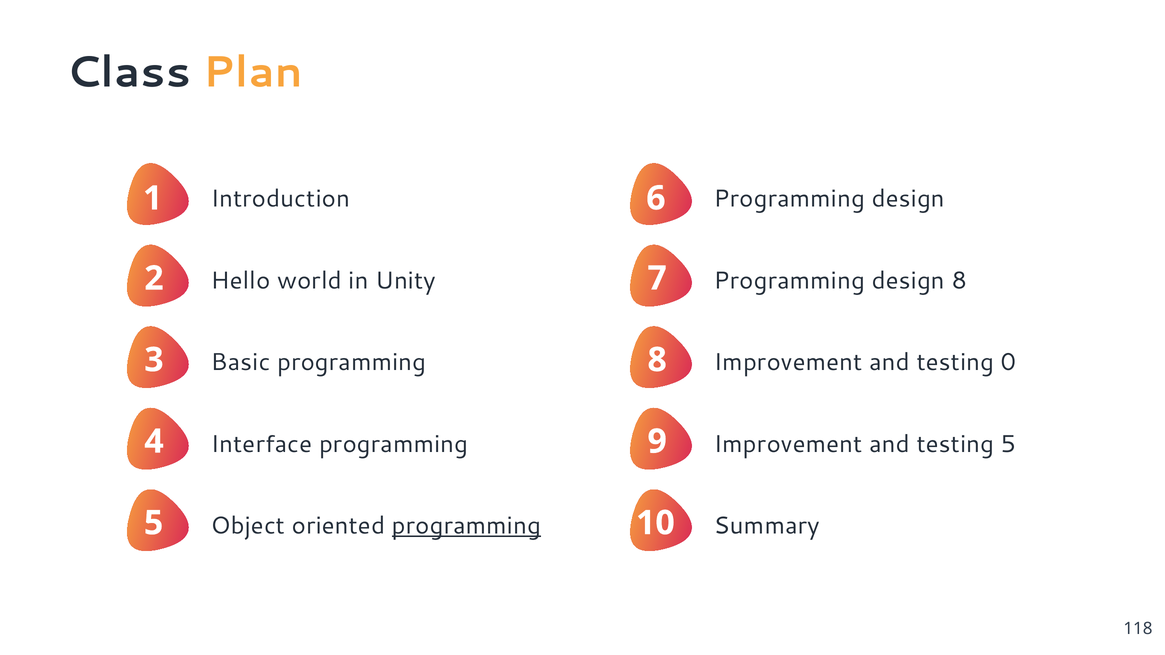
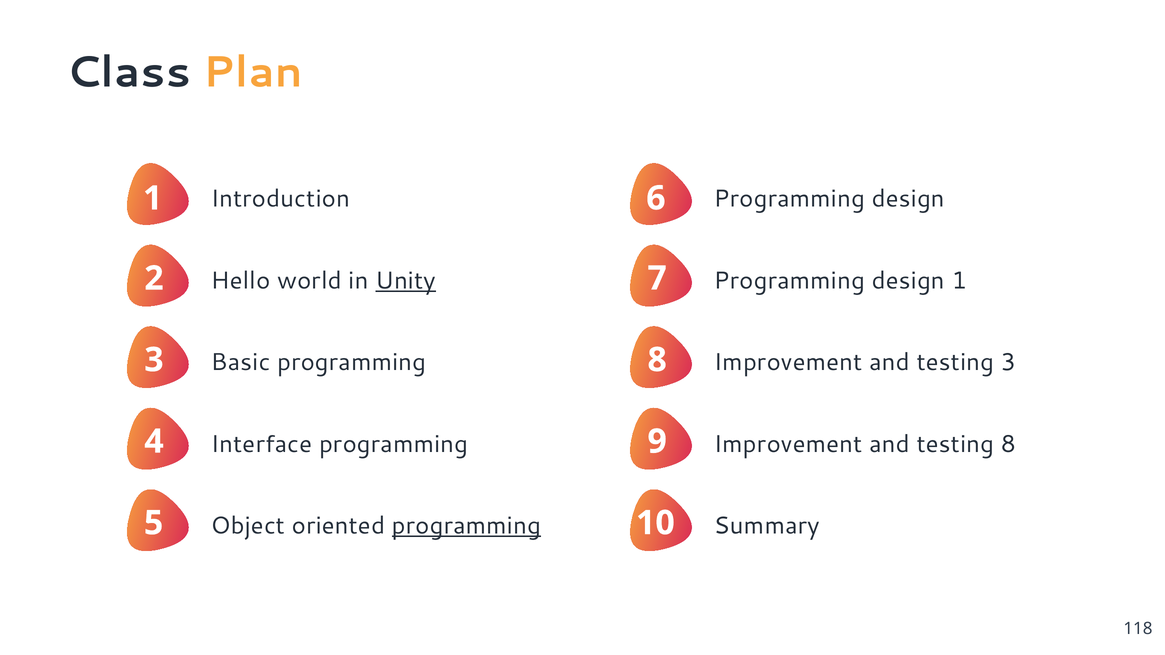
Unity underline: none -> present
design 8: 8 -> 1
testing 0: 0 -> 3
testing 5: 5 -> 8
